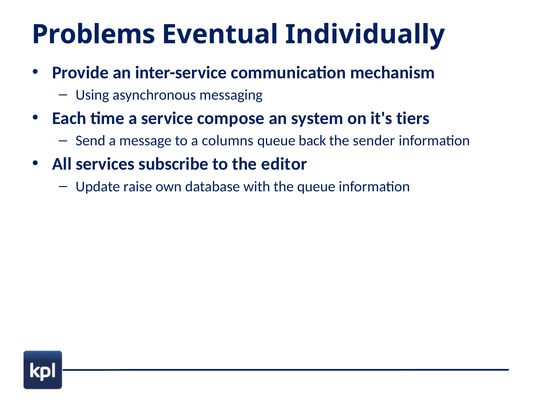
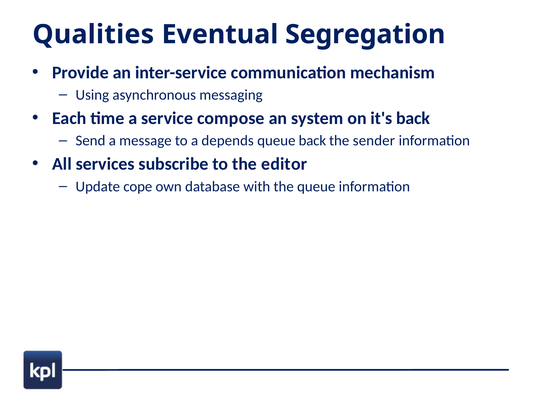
Problems: Problems -> Qualities
Individually: Individually -> Segregation
it's tiers: tiers -> back
columns: columns -> depends
raise: raise -> cope
